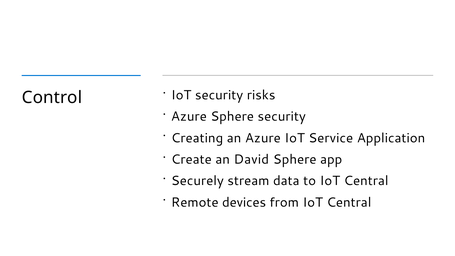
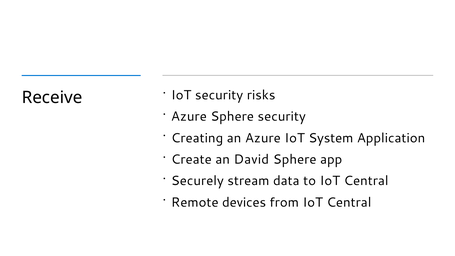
Control: Control -> Receive
Service: Service -> System
